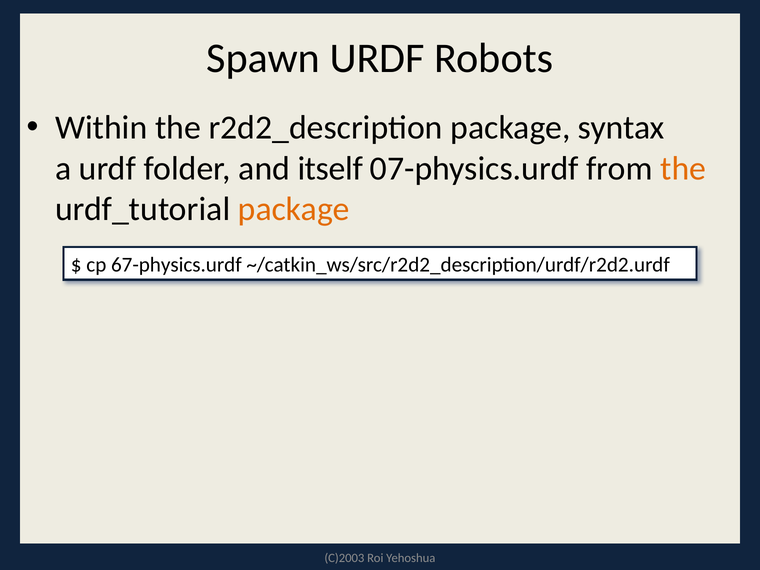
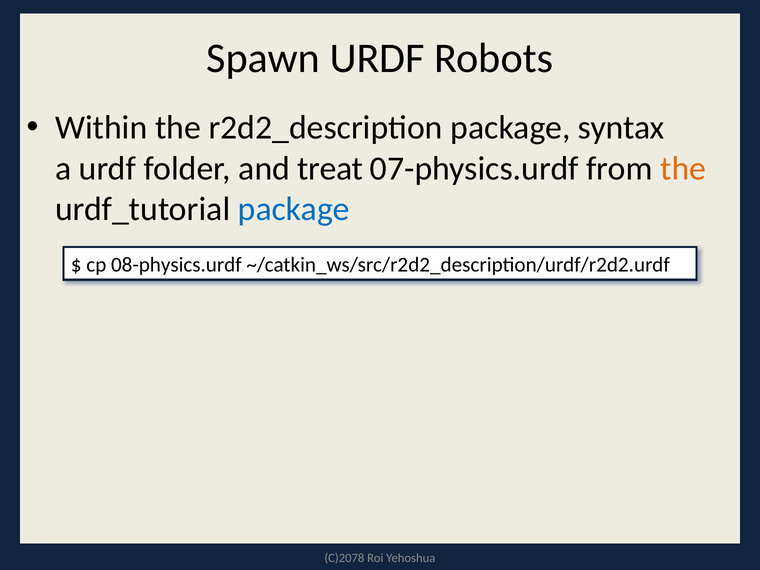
itself: itself -> treat
package at (294, 209) colour: orange -> blue
67-physics.urdf: 67-physics.urdf -> 08-physics.urdf
C)2003: C)2003 -> C)2078
